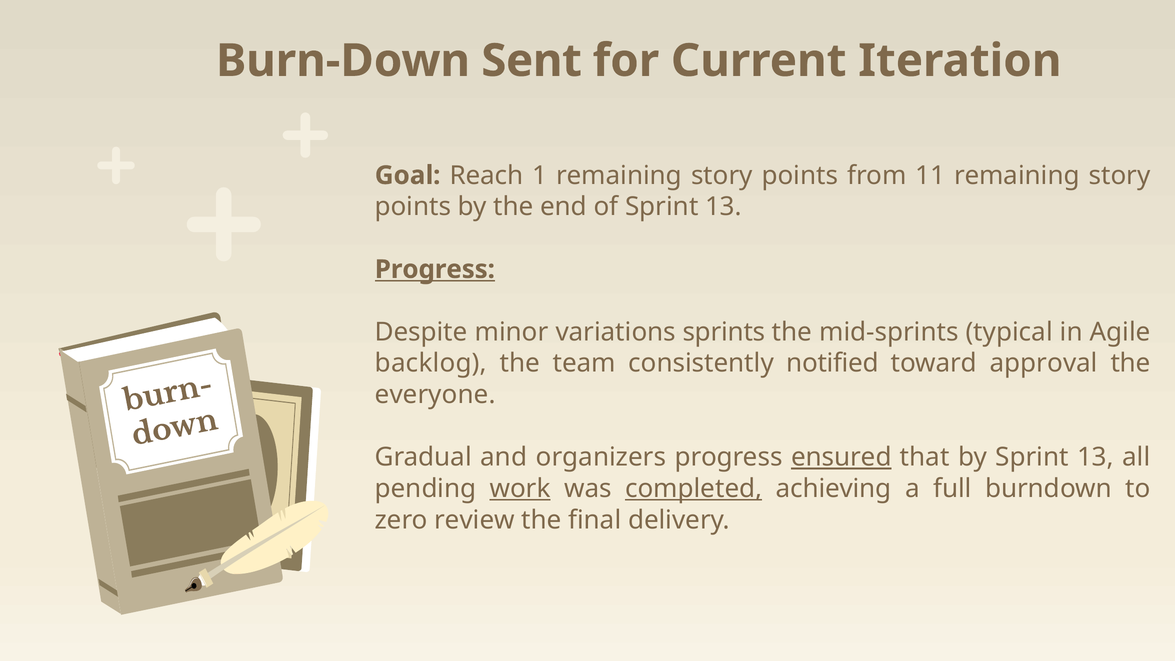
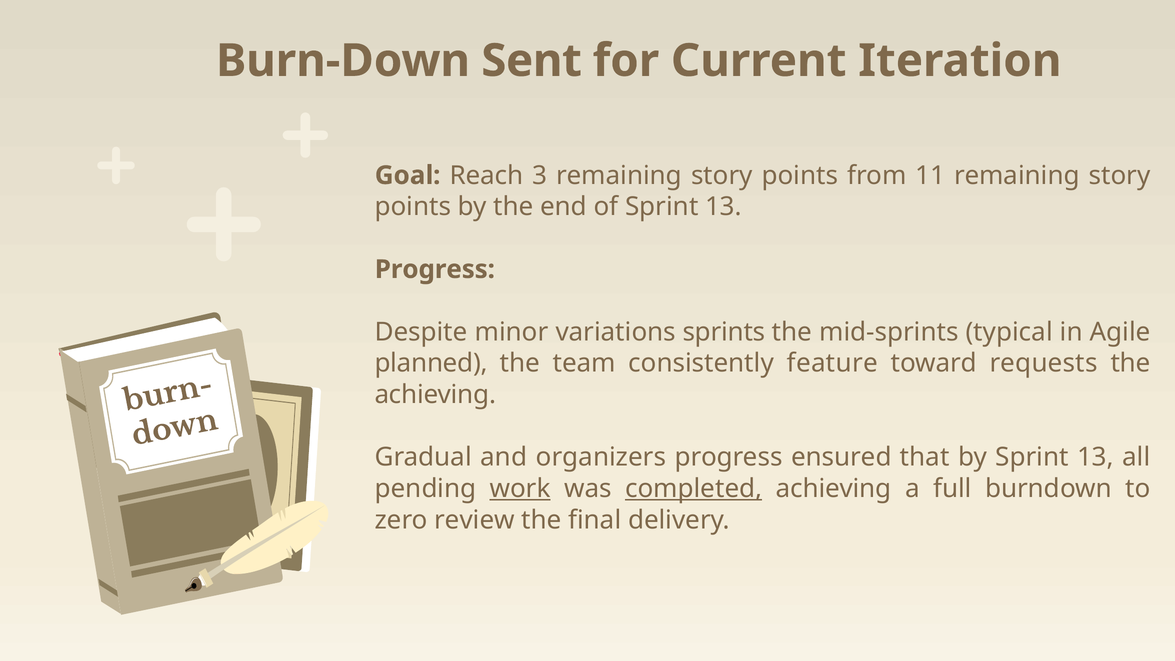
1: 1 -> 3
Progress at (435, 269) underline: present -> none
backlog: backlog -> planned
notified: notified -> feature
approval: approval -> requests
everyone at (435, 395): everyone -> achieving
ensured underline: present -> none
